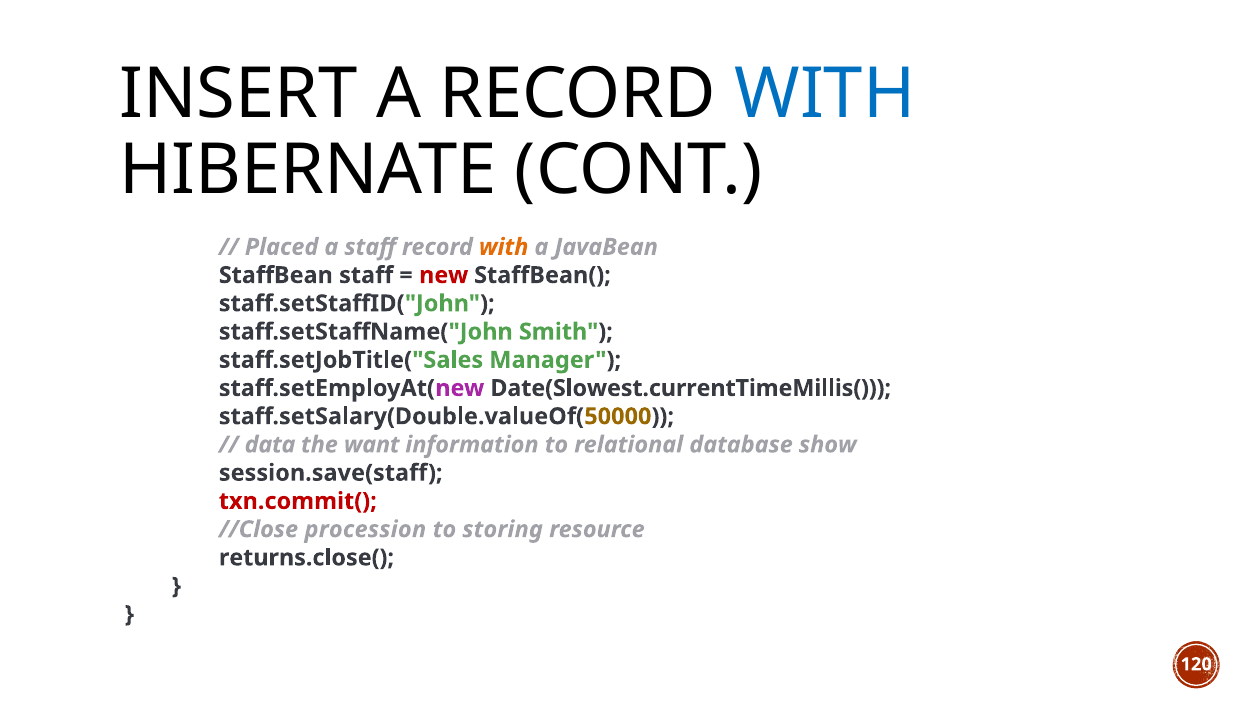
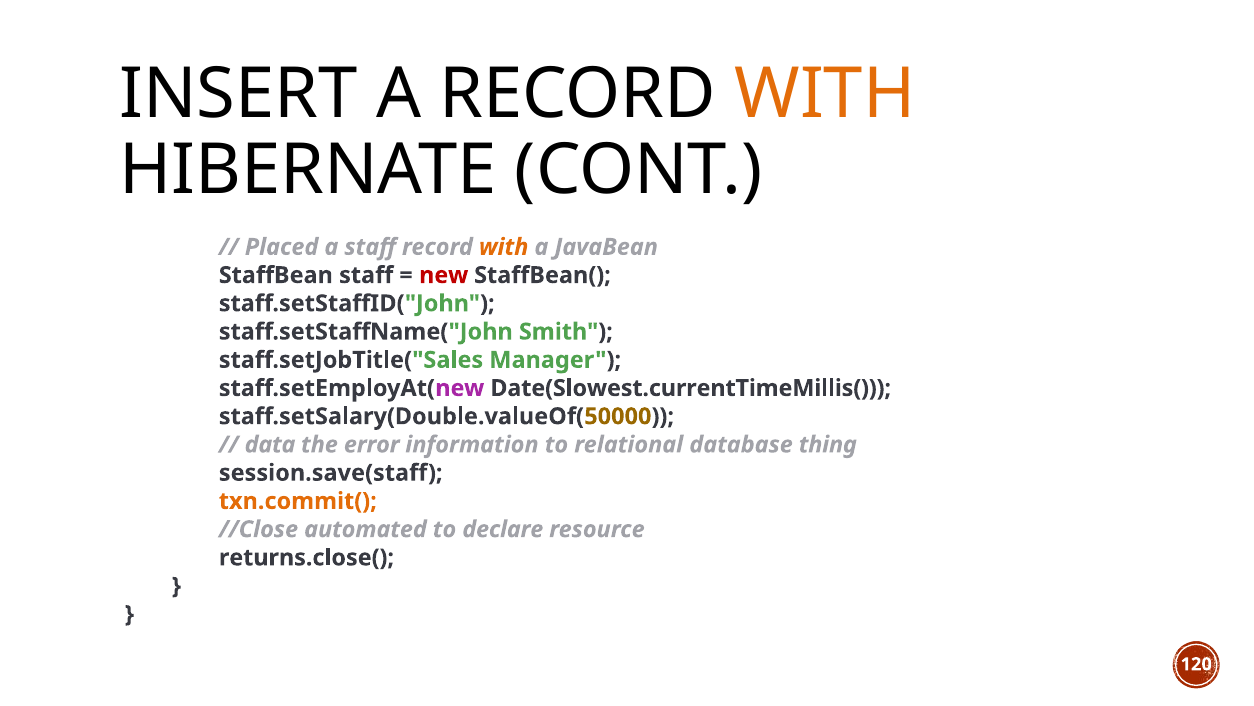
WITH at (825, 94) colour: blue -> orange
want: want -> error
show: show -> thing
txn.commit( colour: red -> orange
procession: procession -> automated
storing: storing -> declare
